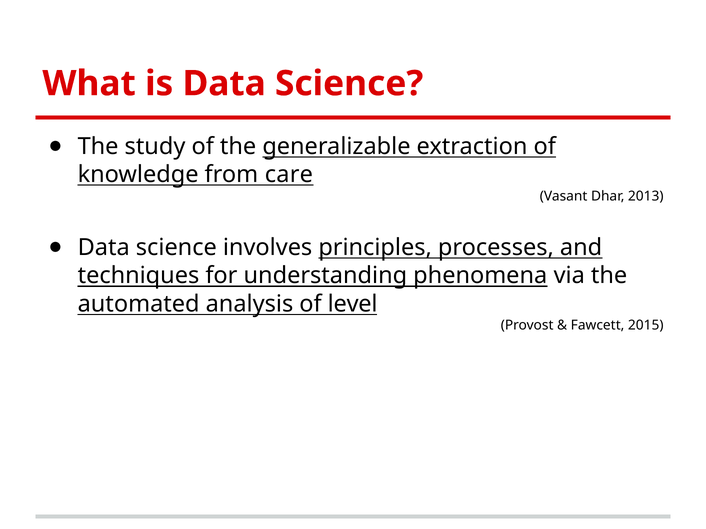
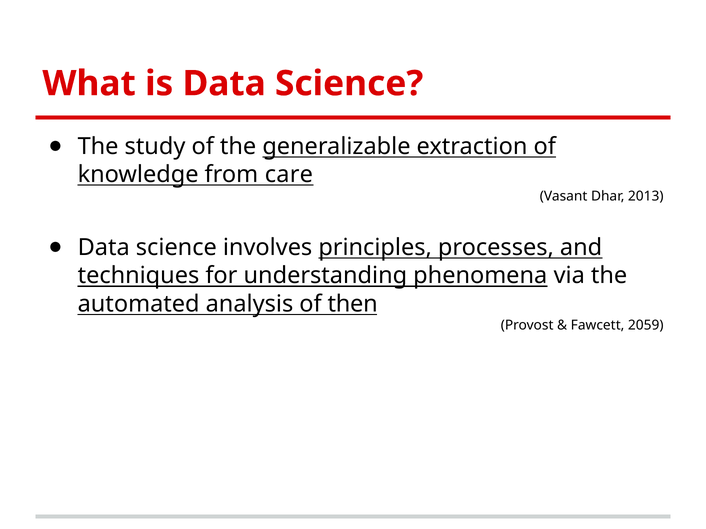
level: level -> then
2015: 2015 -> 2059
